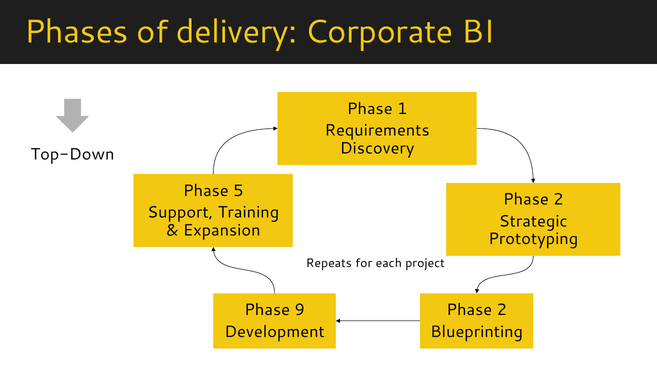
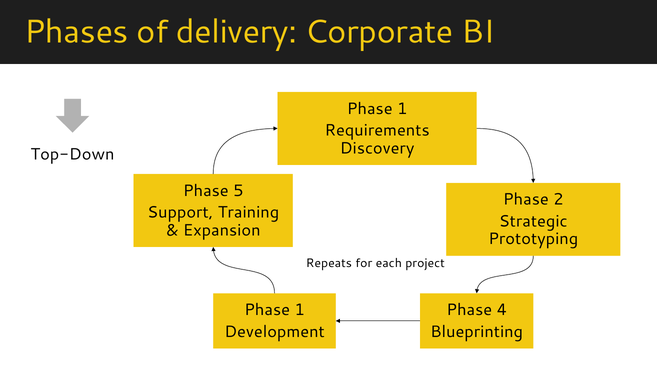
9 at (300, 310): 9 -> 1
2 at (502, 310): 2 -> 4
